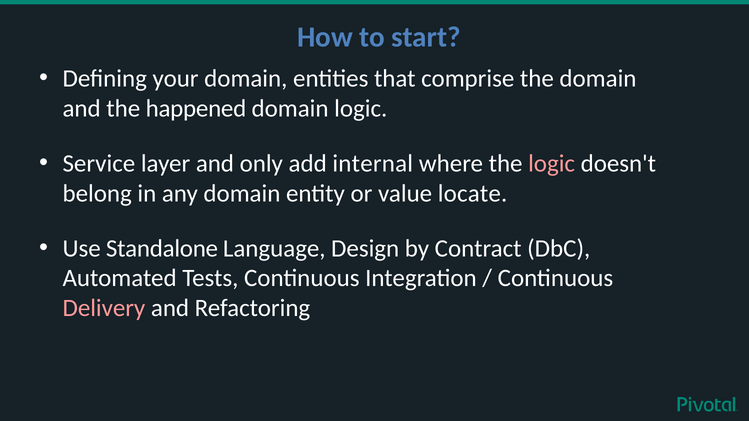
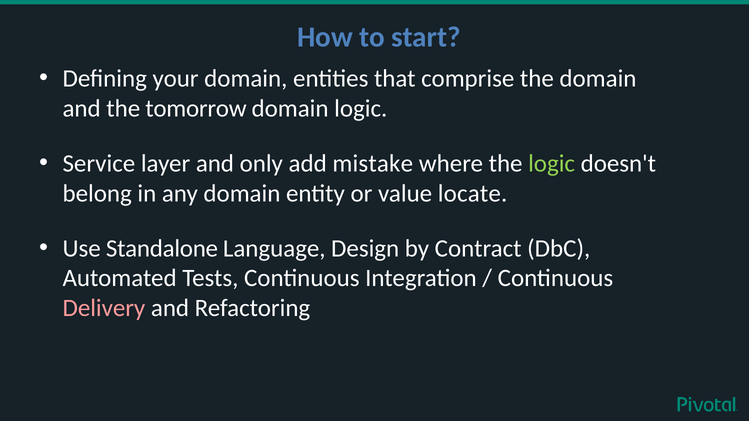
happened: happened -> tomorrow
internal: internal -> mistake
logic at (552, 164) colour: pink -> light green
